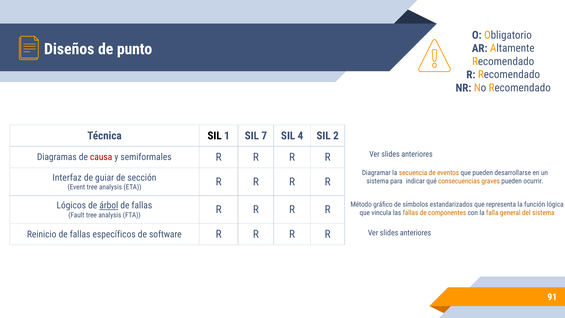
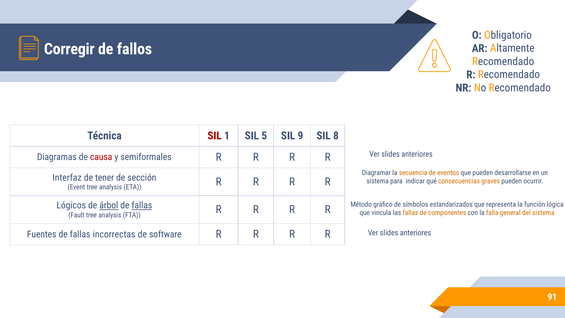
Diseños: Diseños -> Corregir
punto: punto -> fallos
SIL at (215, 136) colour: black -> red
7: 7 -> 5
4: 4 -> 9
2: 2 -> 8
guiar: guiar -> tener
fallas at (142, 205) underline: none -> present
Reinicio: Reinicio -> Fuentes
específicos: específicos -> incorrectas
